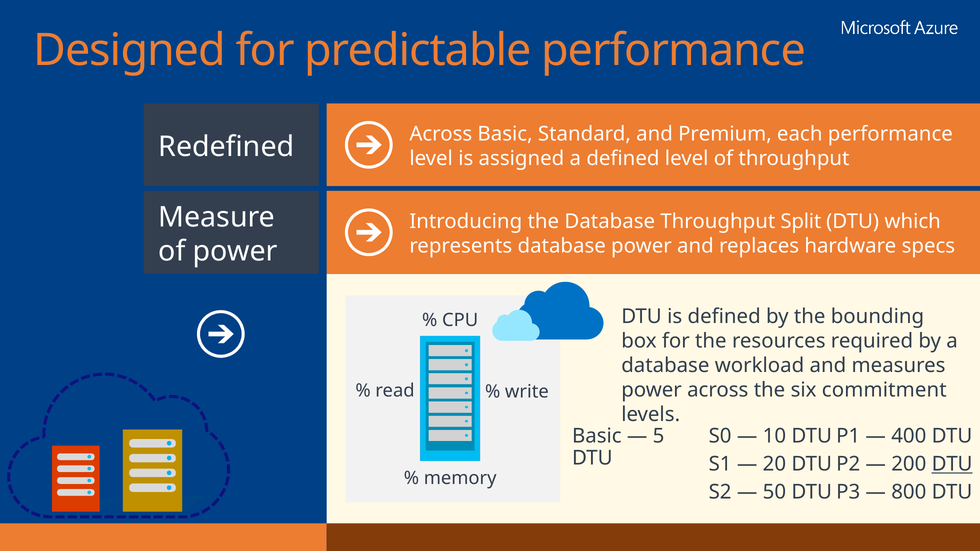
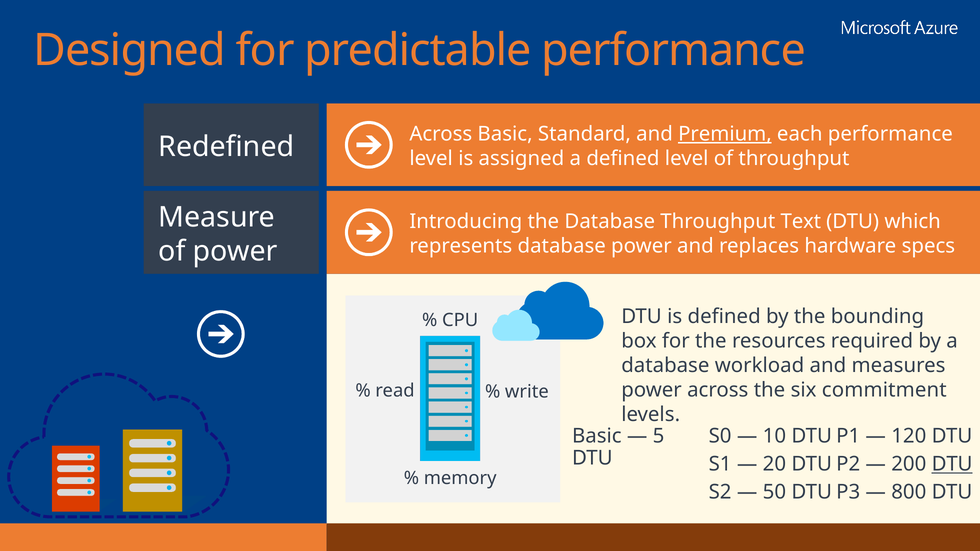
Premium underline: none -> present
Split: Split -> Text
400: 400 -> 120
